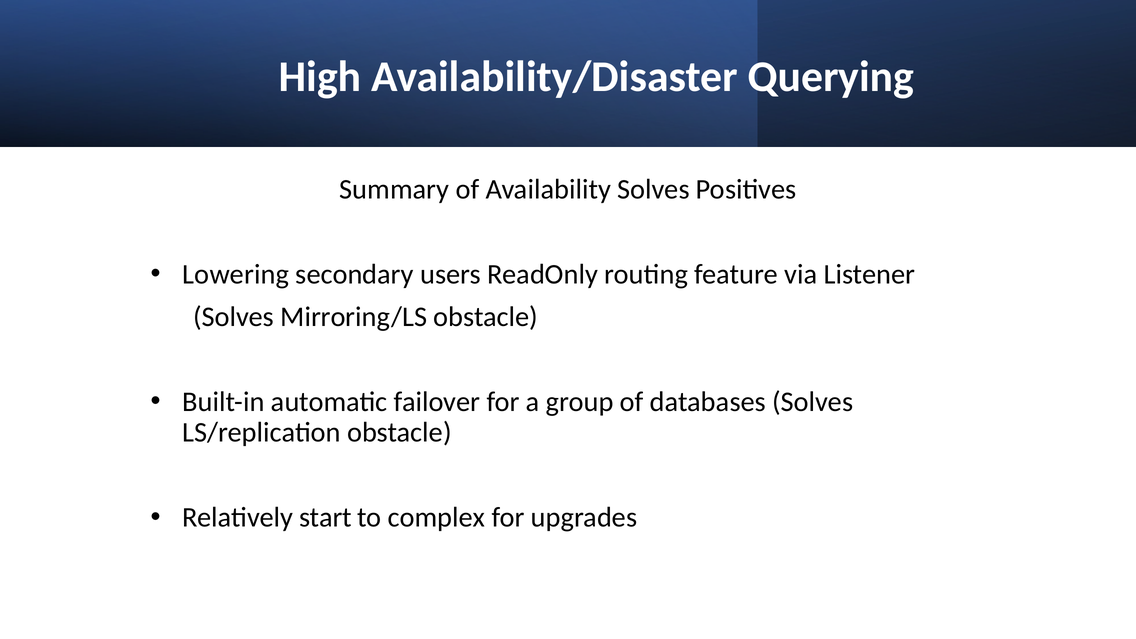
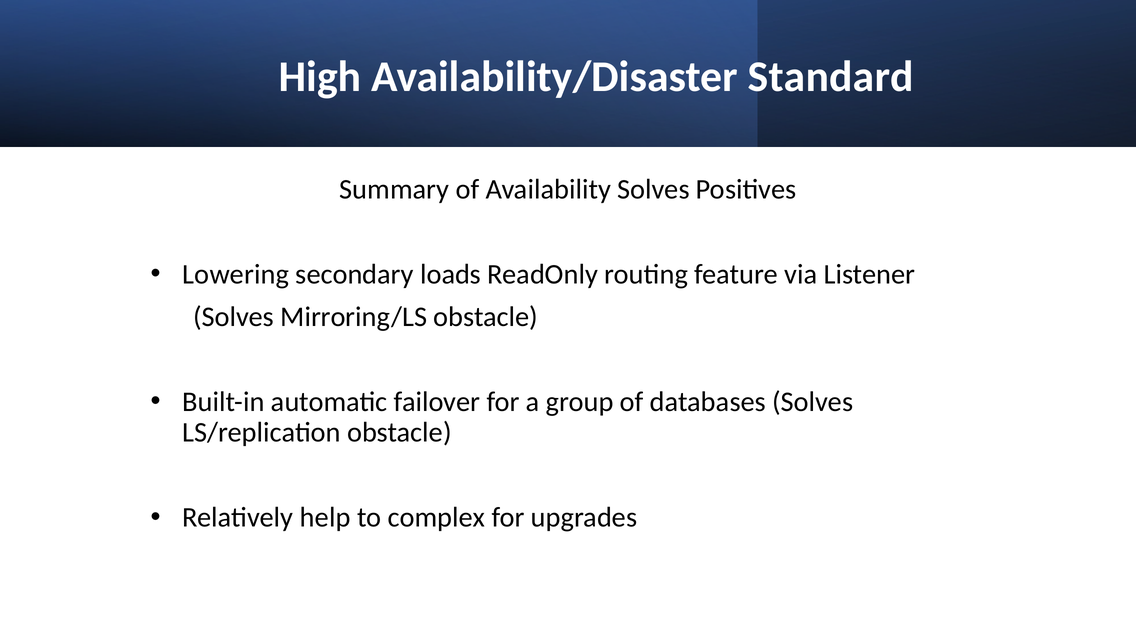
Querying: Querying -> Standard
users: users -> loads
start: start -> help
